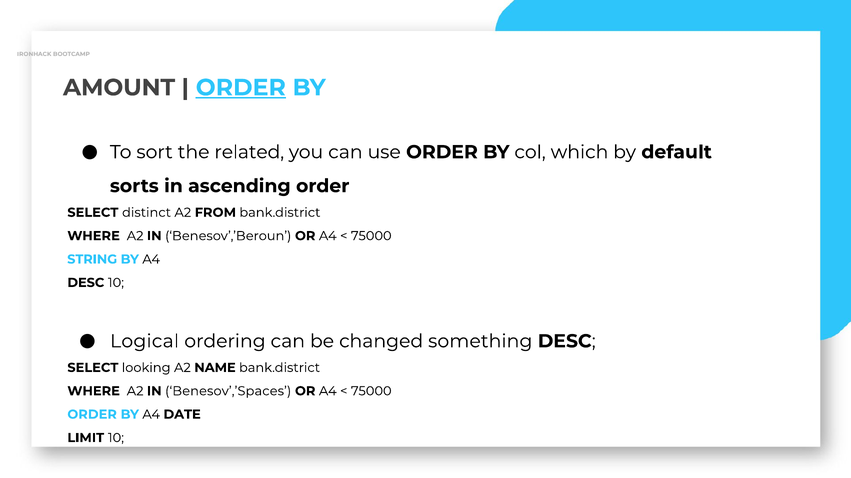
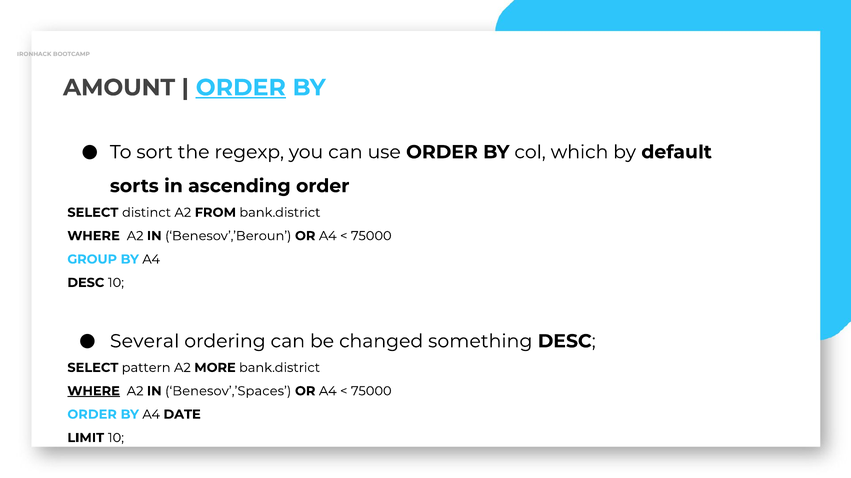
related: related -> regexp
STRING: STRING -> GROUP
Logical: Logical -> Several
looking: looking -> pattern
NAME: NAME -> MORE
WHERE at (94, 392) underline: none -> present
